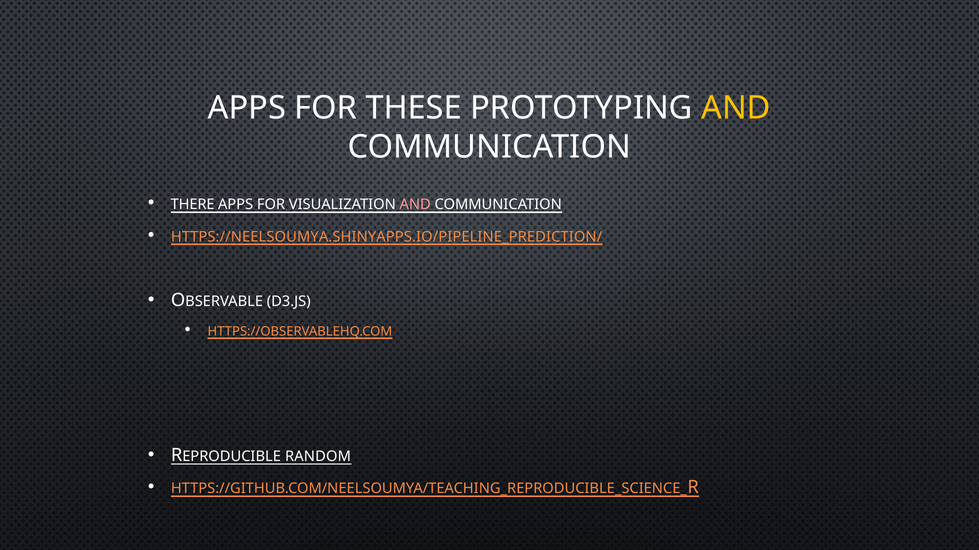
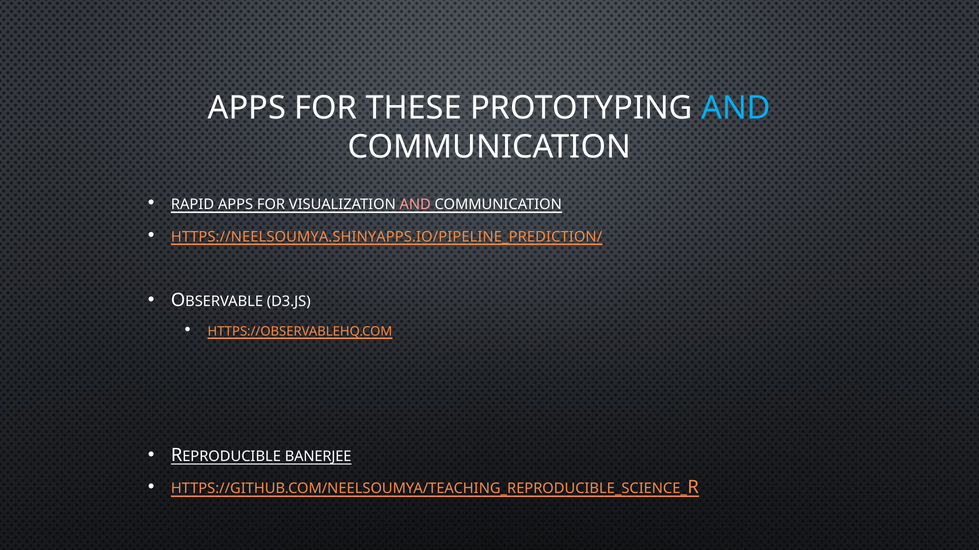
AND at (736, 108) colour: yellow -> light blue
THERE: THERE -> RAPID
RANDOM: RANDOM -> BANERJEE
